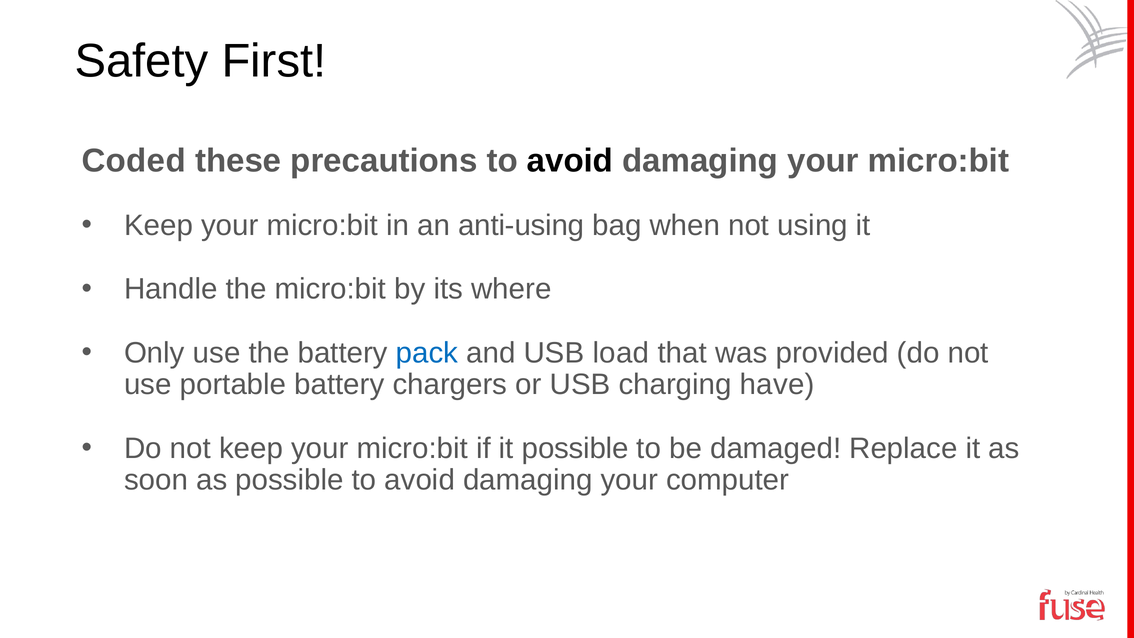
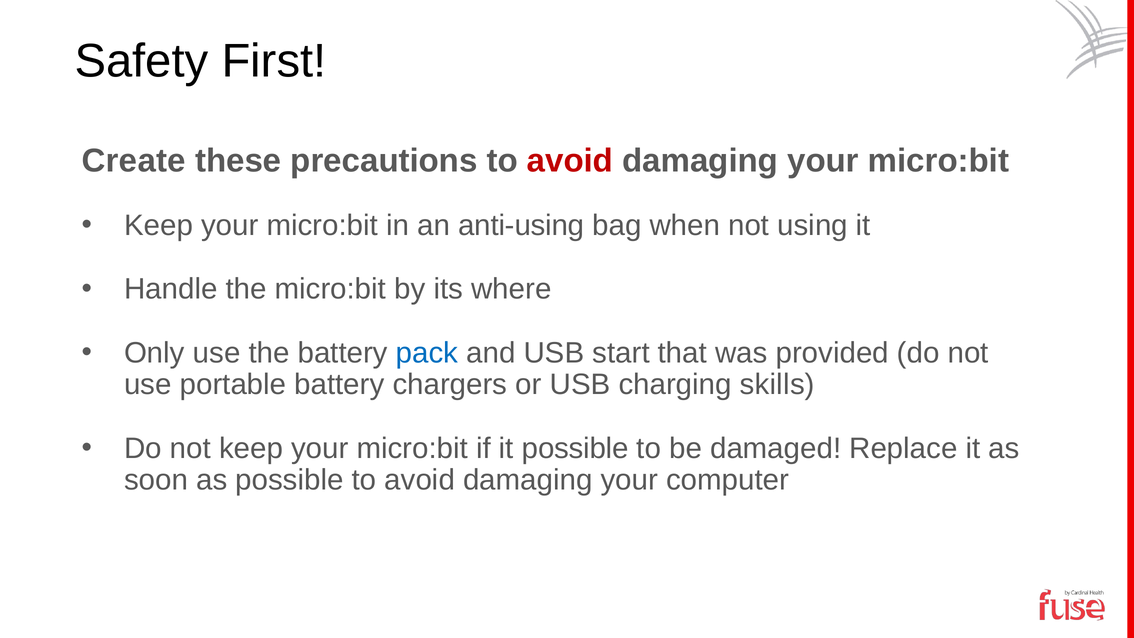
Coded: Coded -> Create
avoid at (570, 161) colour: black -> red
load: load -> start
have: have -> skills
